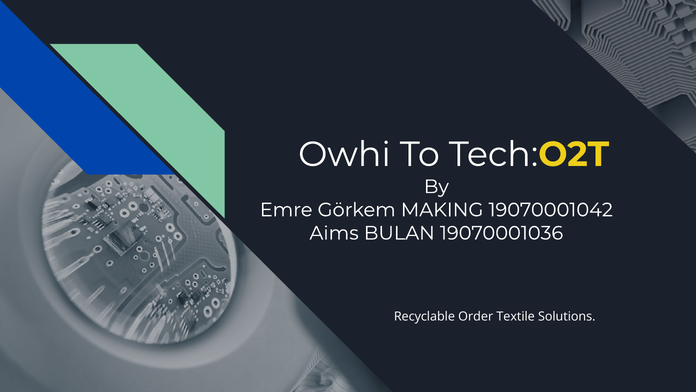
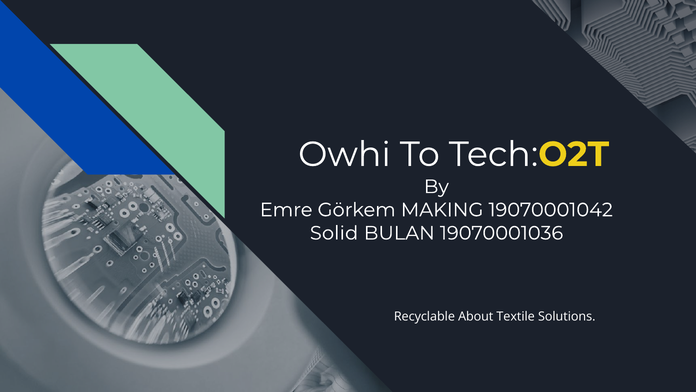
Aims: Aims -> Solid
Order: Order -> About
